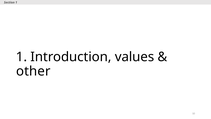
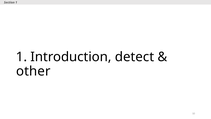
values: values -> detect
